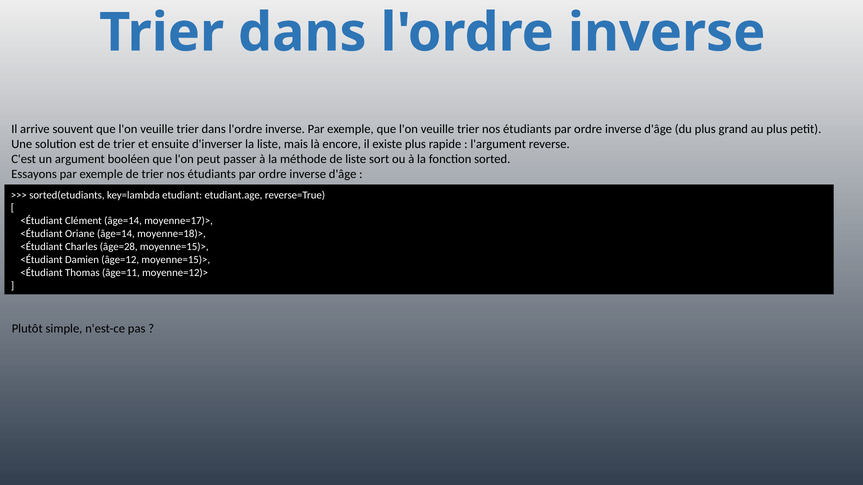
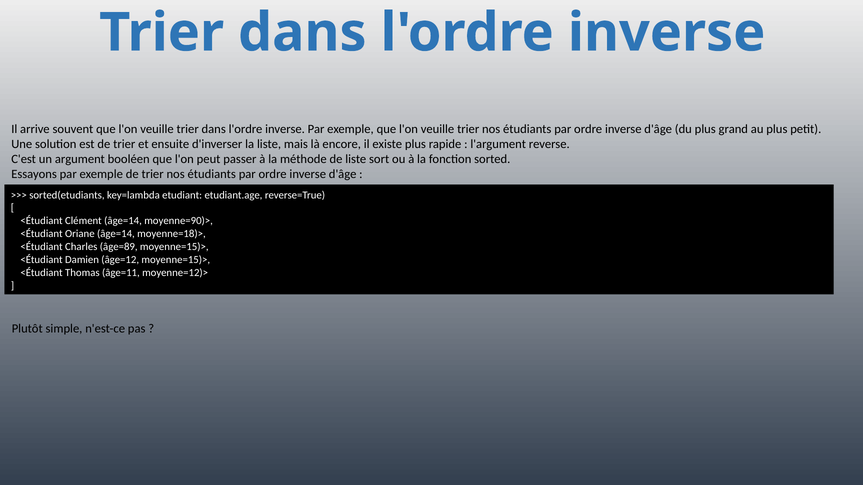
moyenne=17)>: moyenne=17)> -> moyenne=90)>
âge=28: âge=28 -> âge=89
